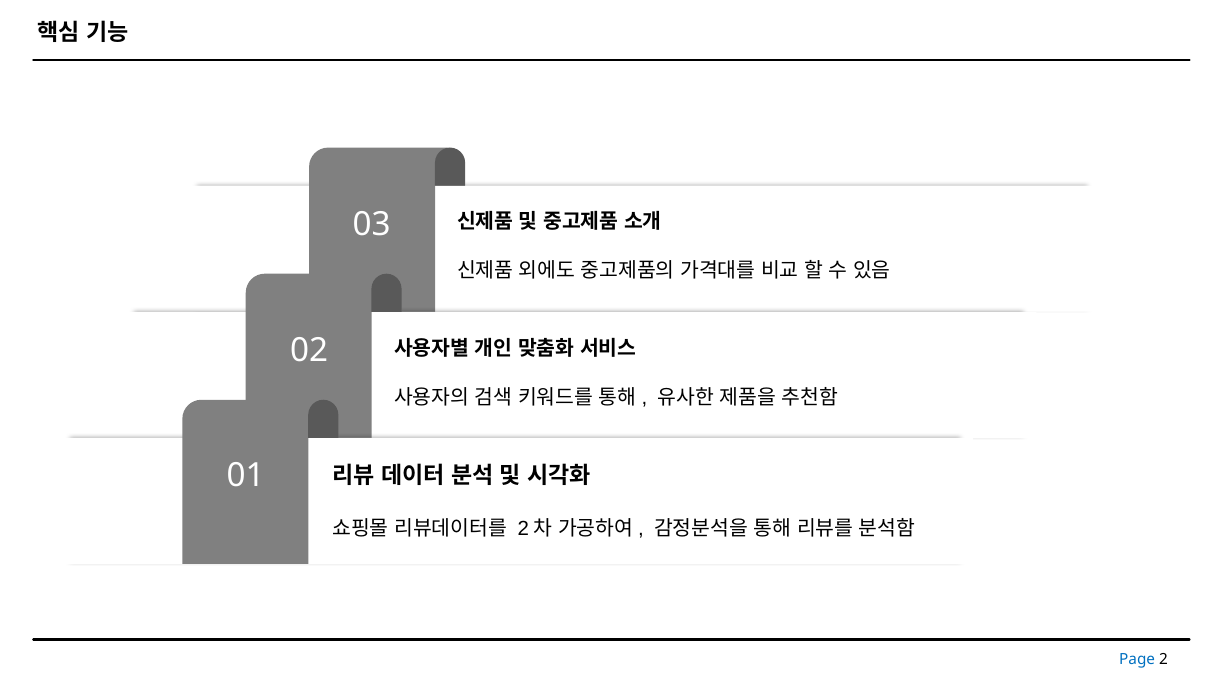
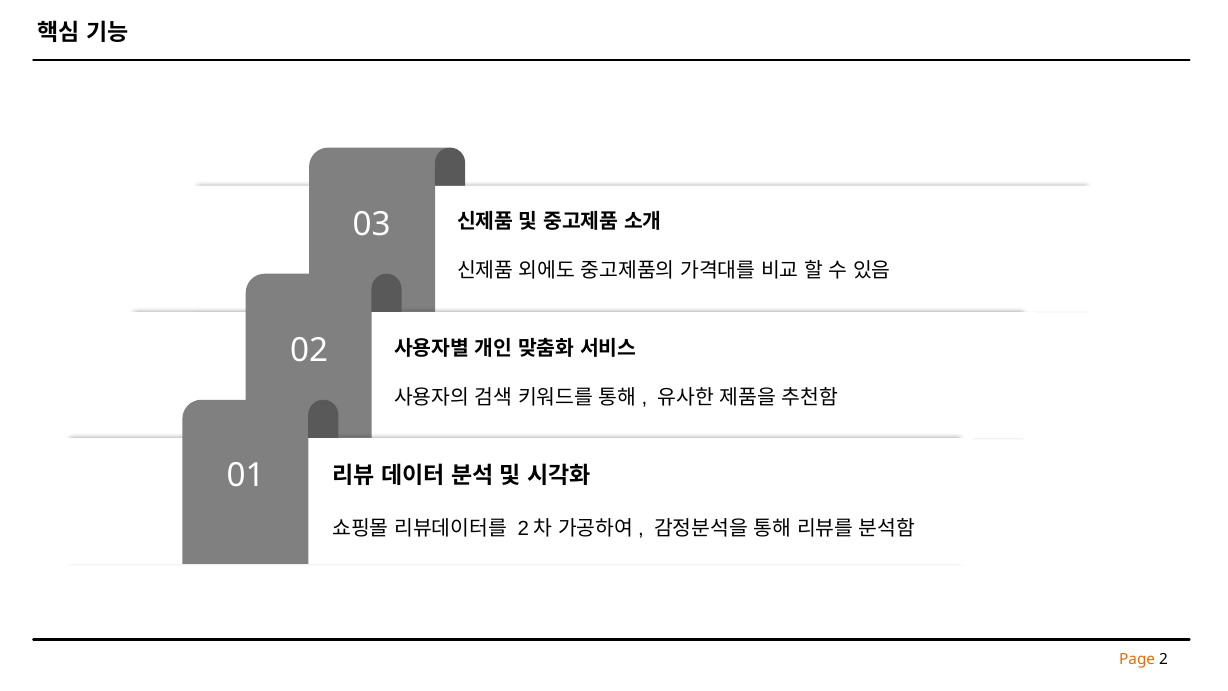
Page colour: blue -> orange
